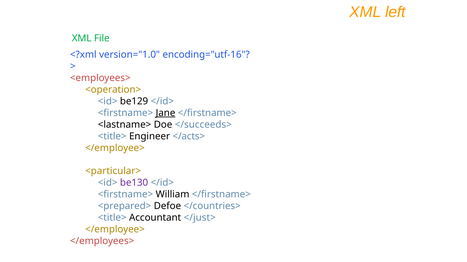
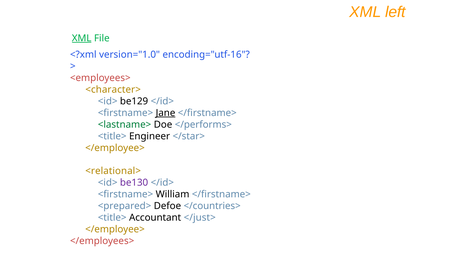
XML at (82, 38) underline: none -> present
<operation>: <operation> -> <character>
<lastname> colour: black -> green
</succeeds>: </succeeds> -> </performs>
</acts>: </acts> -> </star>
<particular>: <particular> -> <relational>
